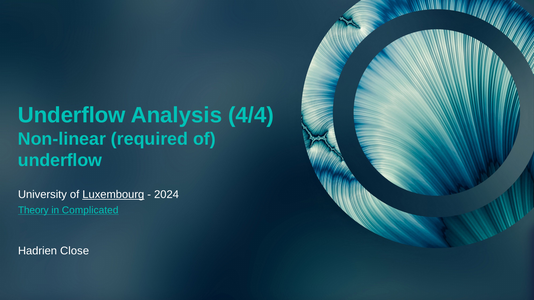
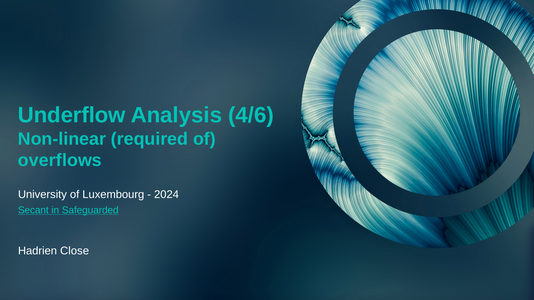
4/4: 4/4 -> 4/6
underflow at (60, 160): underflow -> overflows
Luxembourg underline: present -> none
Theory: Theory -> Secant
Complicated: Complicated -> Safeguarded
